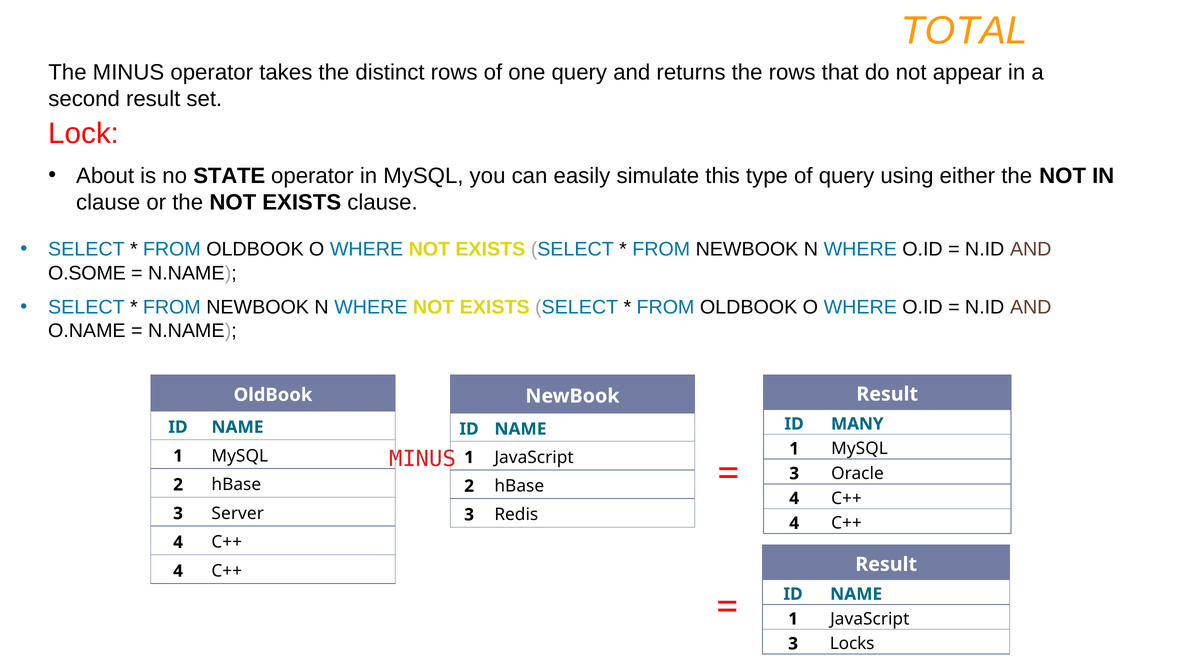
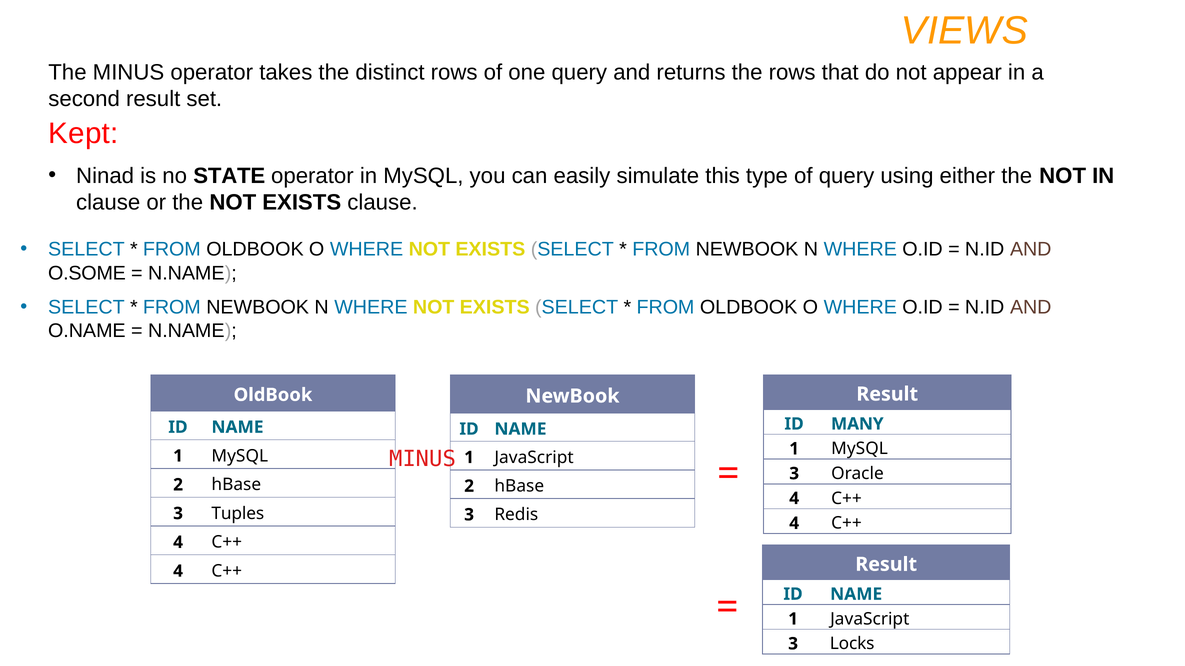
TOTAL: TOTAL -> VIEWS
Lock: Lock -> Kept
About: About -> Ninad
Server: Server -> Tuples
